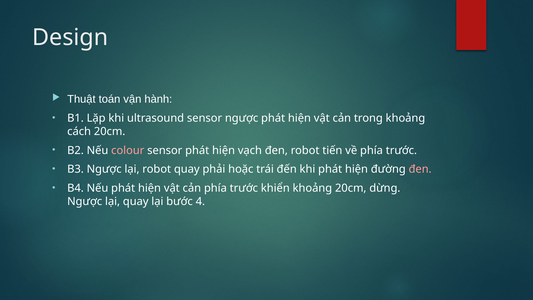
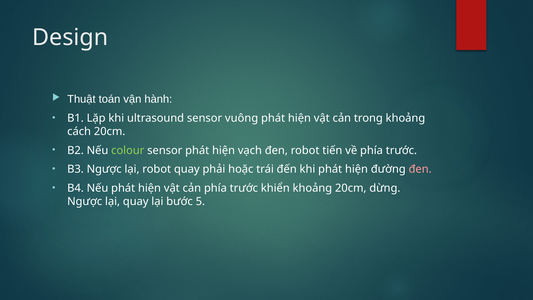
sensor ngược: ngược -> vuông
colour colour: pink -> light green
4: 4 -> 5
